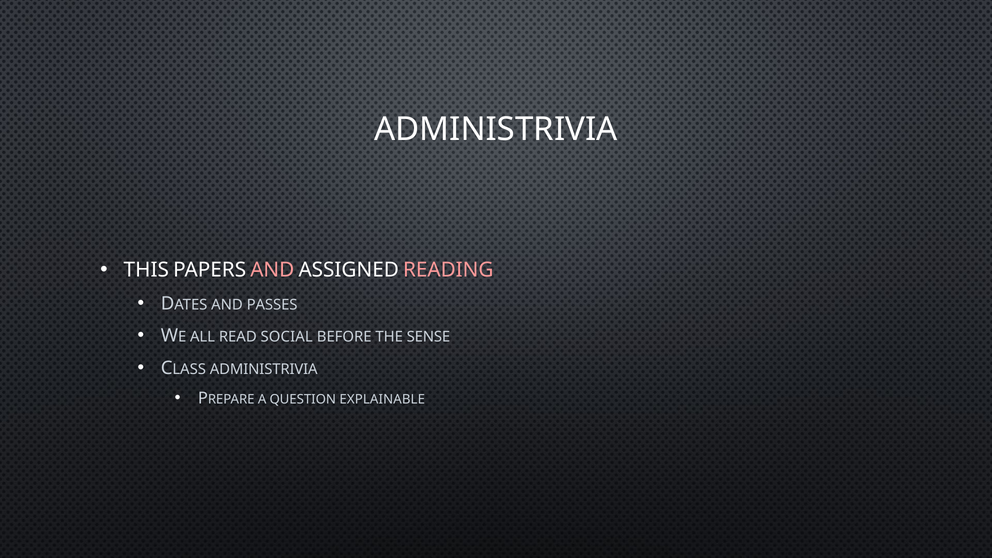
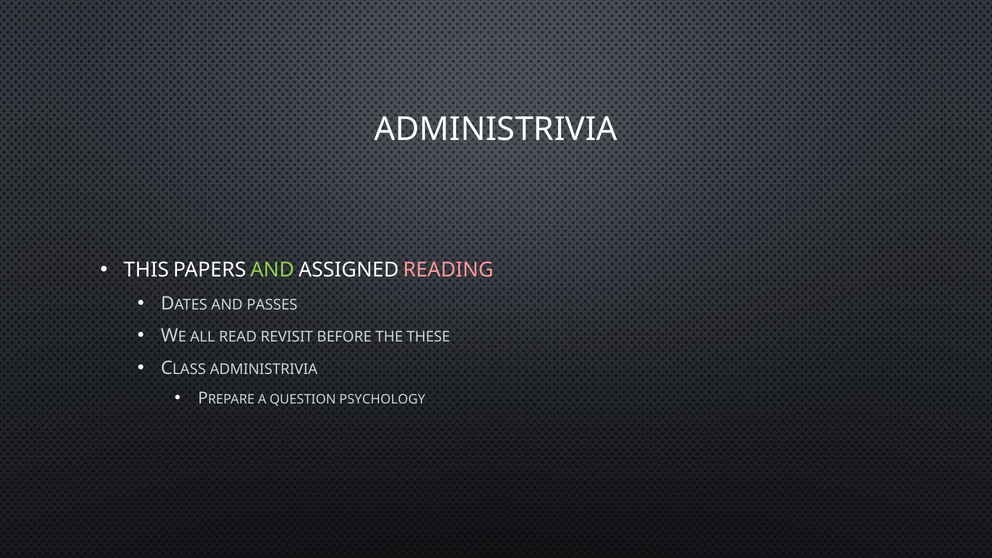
AND at (272, 270) colour: pink -> light green
SOCIAL: SOCIAL -> REVISIT
SENSE: SENSE -> THESE
EXPLAINABLE: EXPLAINABLE -> PSYCHOLOGY
